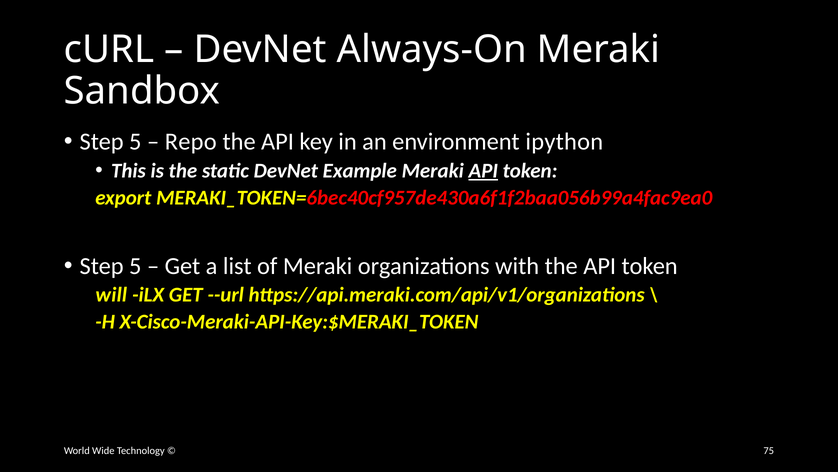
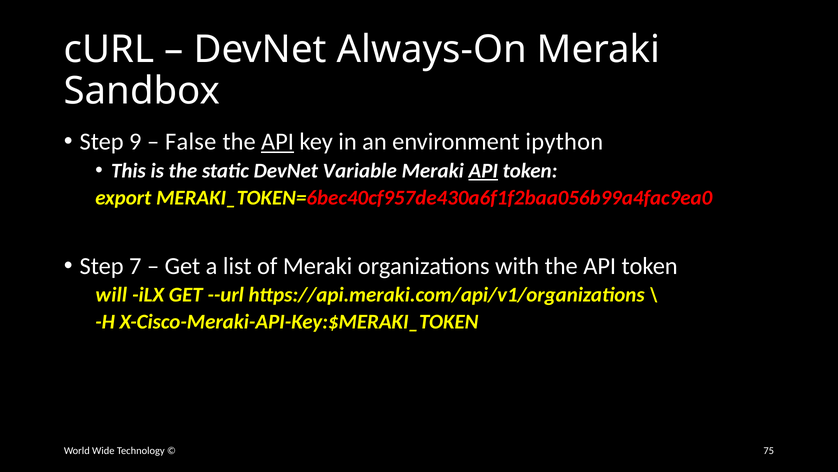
5 at (135, 142): 5 -> 9
Repo: Repo -> False
API at (278, 142) underline: none -> present
Example: Example -> Variable
5 at (135, 266): 5 -> 7
